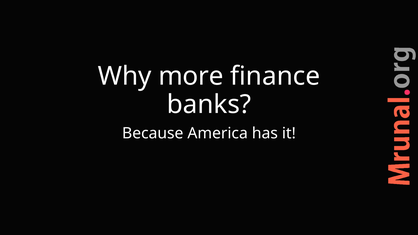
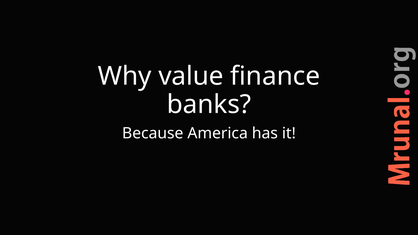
more: more -> value
